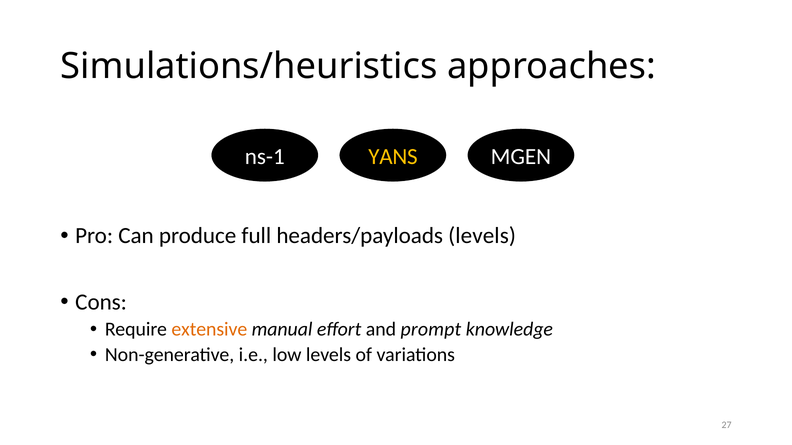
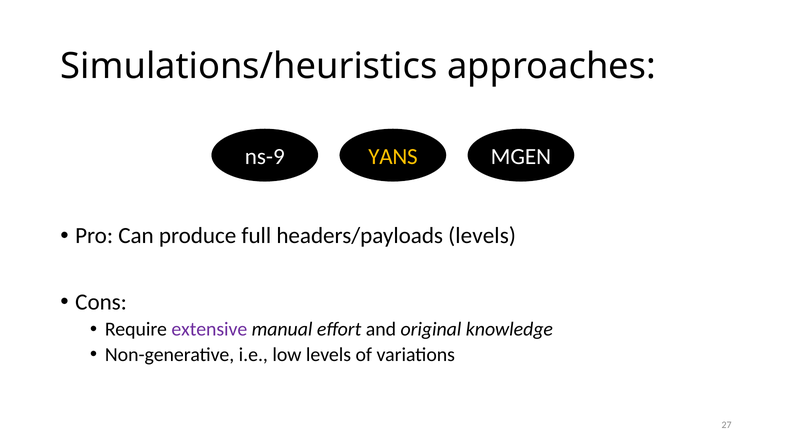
ns-1: ns-1 -> ns-9
extensive colour: orange -> purple
prompt: prompt -> original
